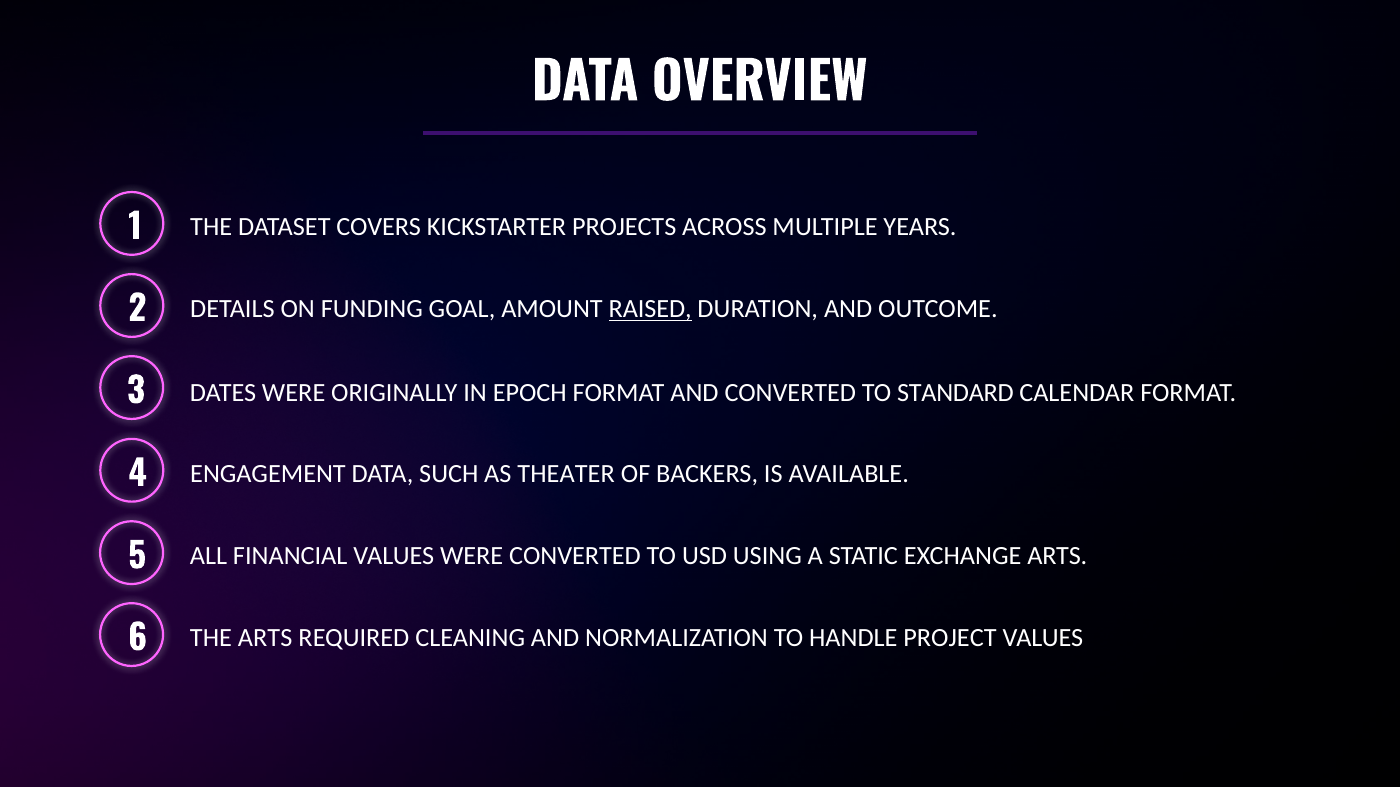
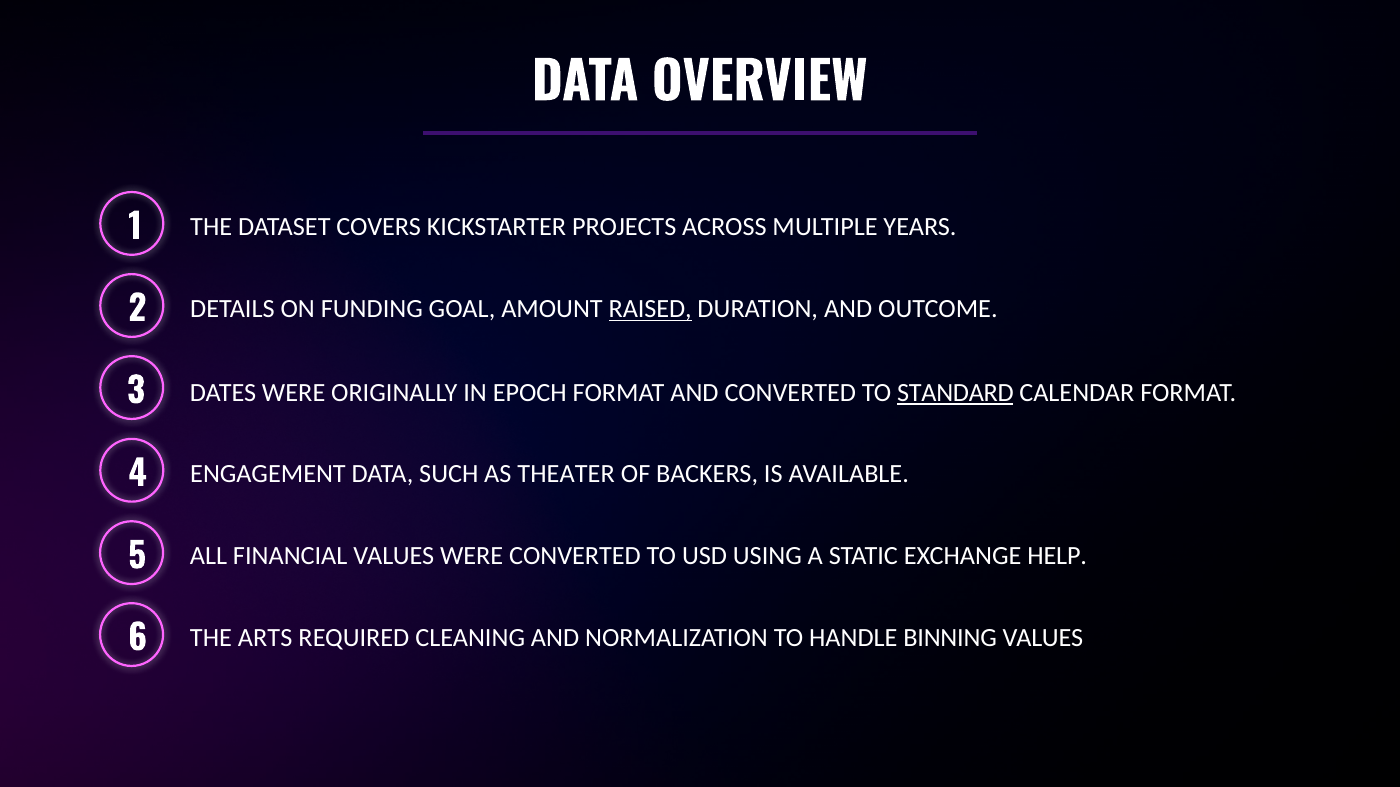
STANDARD underline: none -> present
EXCHANGE ARTS: ARTS -> HELP
PROJECT: PROJECT -> BINNING
